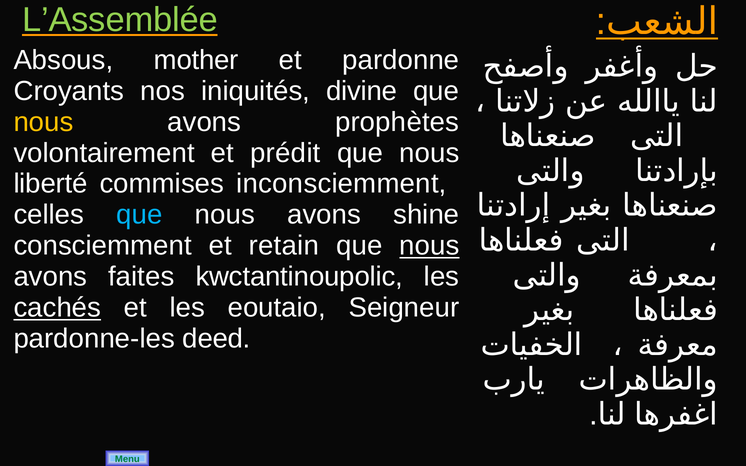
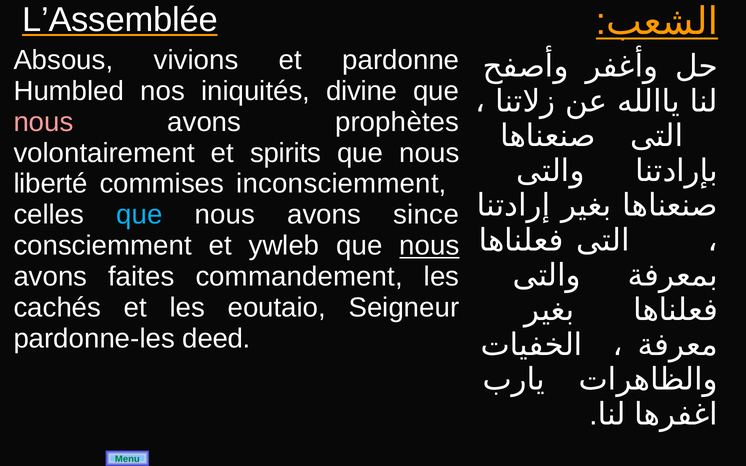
L’Assemblée colour: light green -> white
mother: mother -> vivions
Croyants: Croyants -> Humbled
nous at (44, 122) colour: yellow -> pink
prédit: prédit -> spirits
shine: shine -> since
retain: retain -> ywleb
kwctantinoupolic: kwctantinoupolic -> commandement
cachés underline: present -> none
